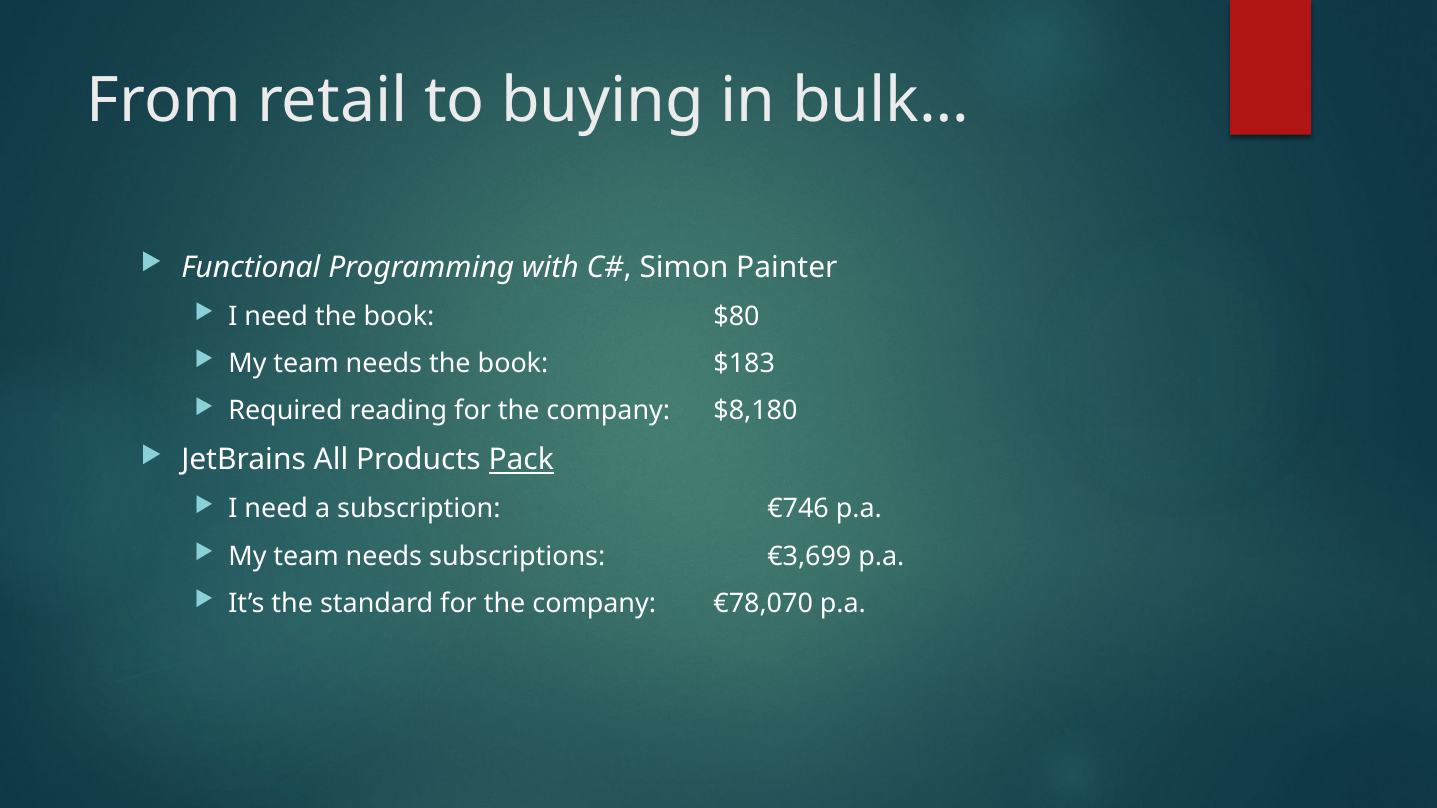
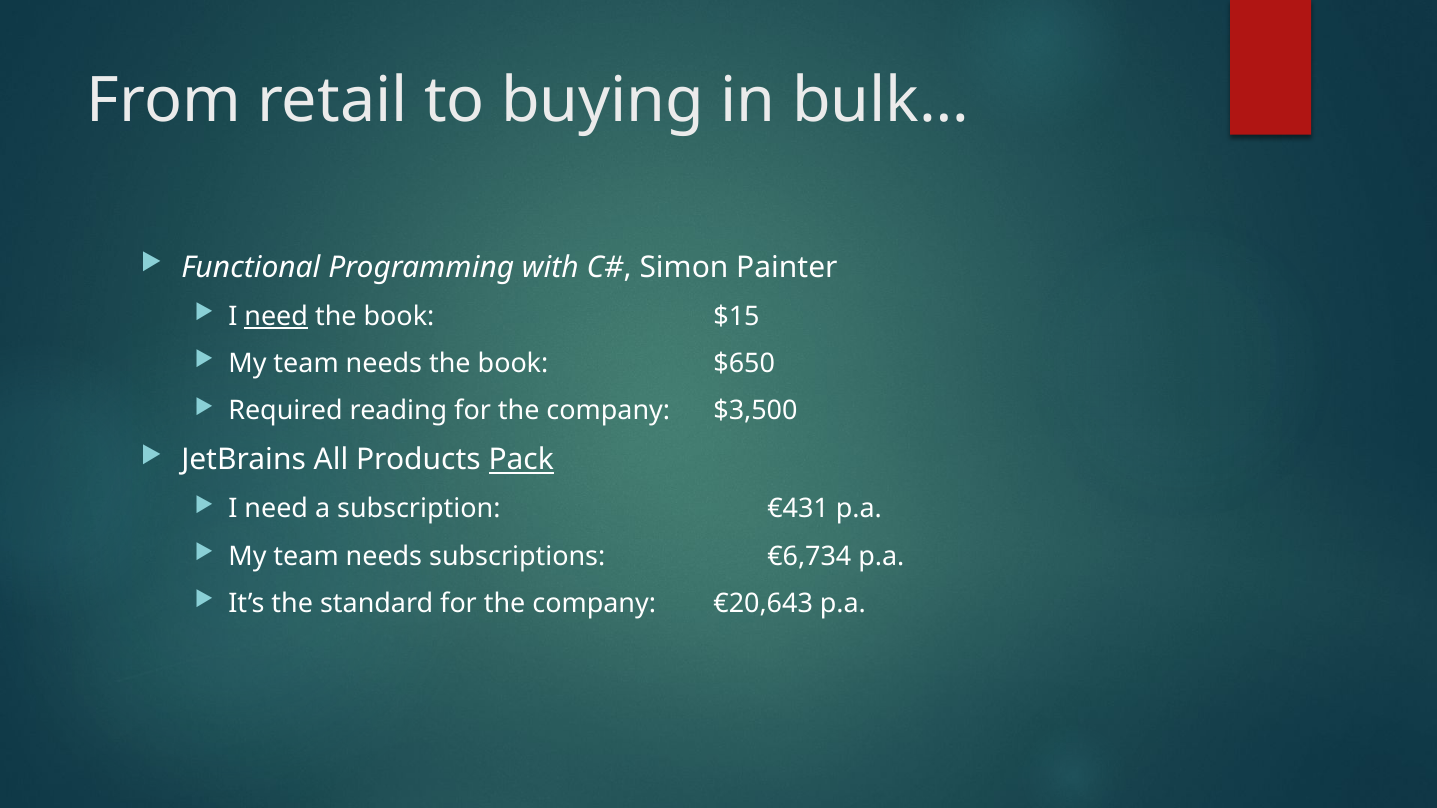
need at (276, 316) underline: none -> present
$80: $80 -> $15
$183: $183 -> $650
$8,180: $8,180 -> $3,500
€746: €746 -> €431
€3,699: €3,699 -> €6,734
€78,070: €78,070 -> €20,643
